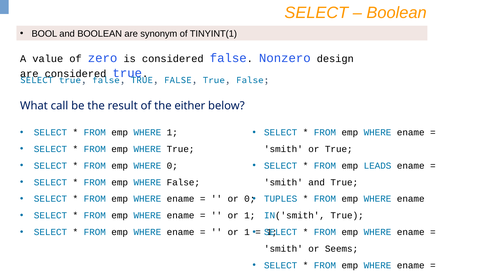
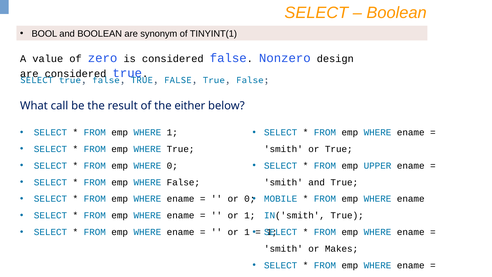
LEADS: LEADS -> UPPER
TUPLES: TUPLES -> MOBILE
Seems: Seems -> Makes
